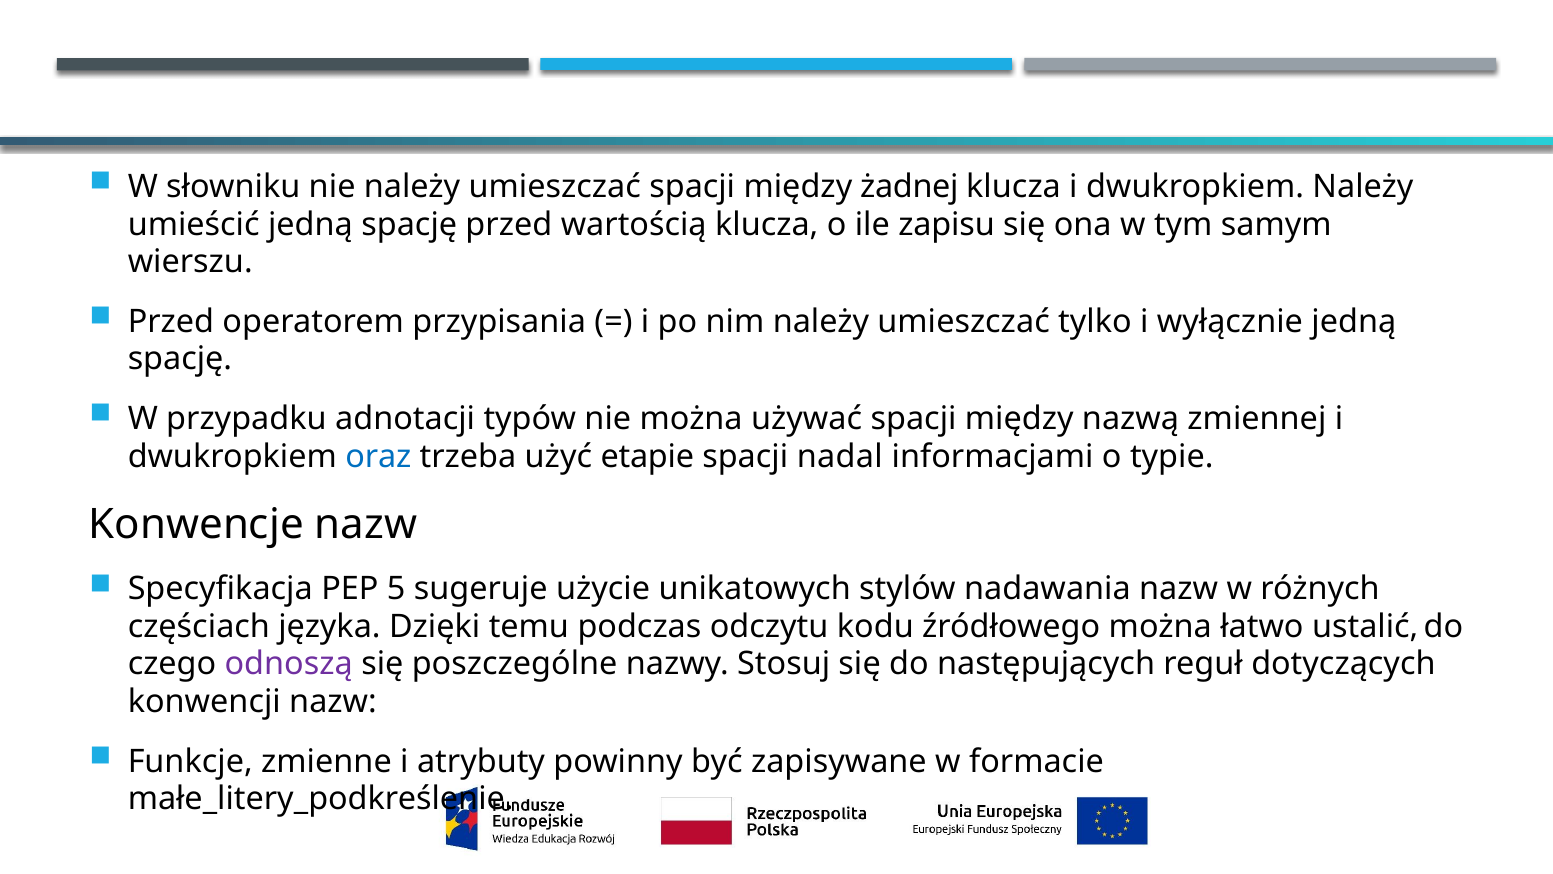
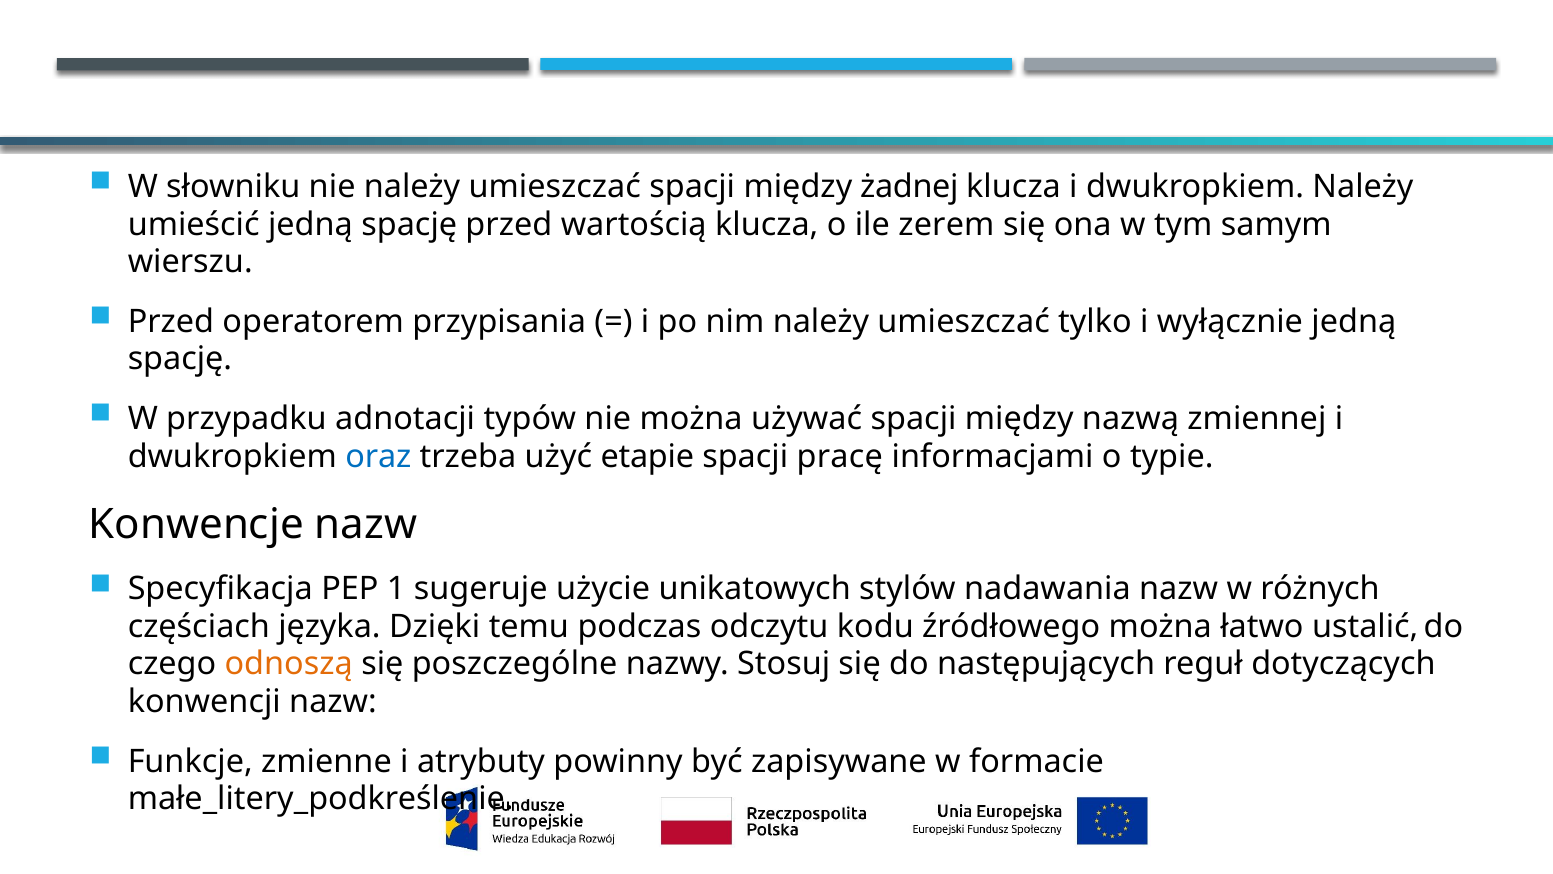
zapisu: zapisu -> zerem
nadal: nadal -> pracę
5: 5 -> 1
odnoszą colour: purple -> orange
